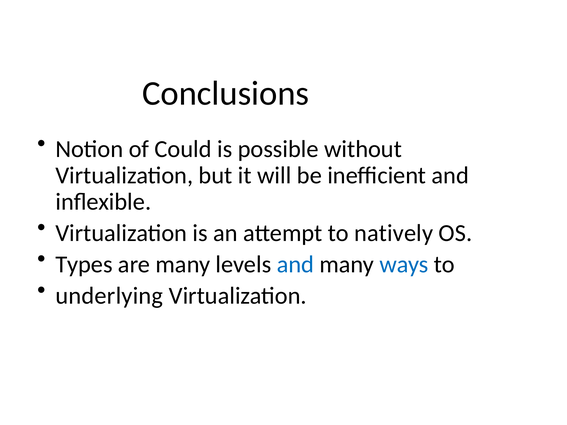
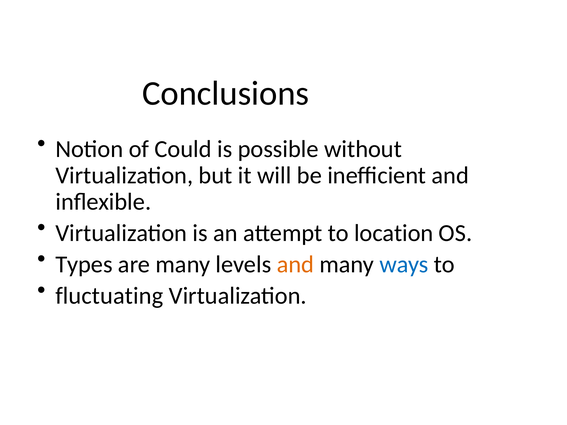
natively: natively -> location
and at (295, 265) colour: blue -> orange
underlying: underlying -> fluctuating
